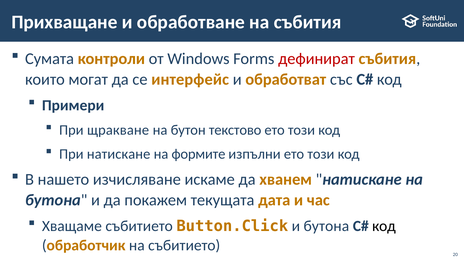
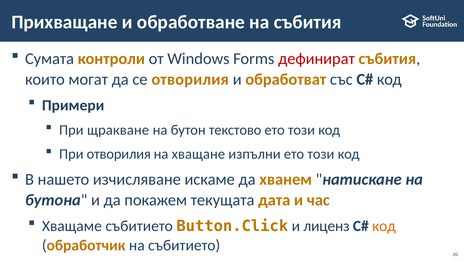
се интерфейс: интерфейс -> отворилия
При натискане: натискане -> отворилия
формите: формите -> хващане
и бутона: бутона -> лиценз
код at (384, 226) colour: black -> orange
